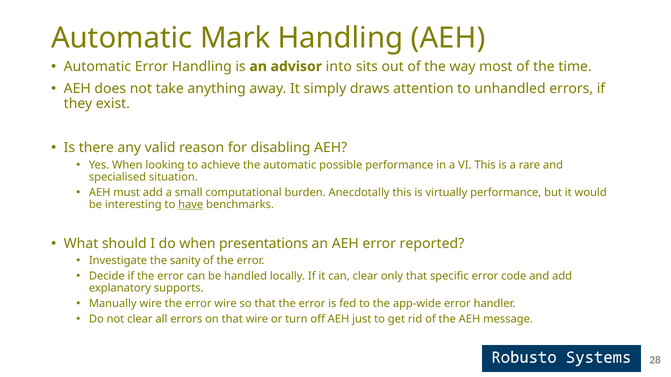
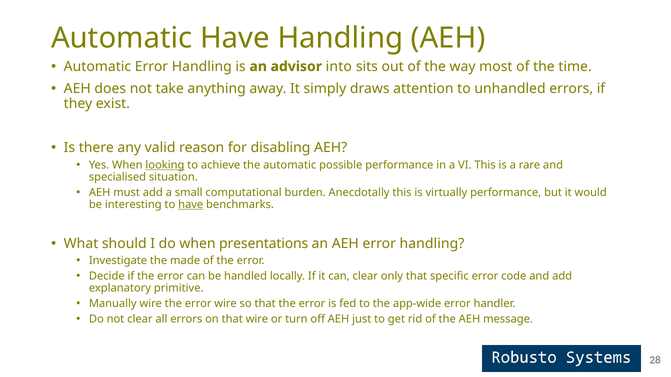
Automatic Mark: Mark -> Have
looking underline: none -> present
AEH error reported: reported -> handling
sanity: sanity -> made
supports: supports -> primitive
